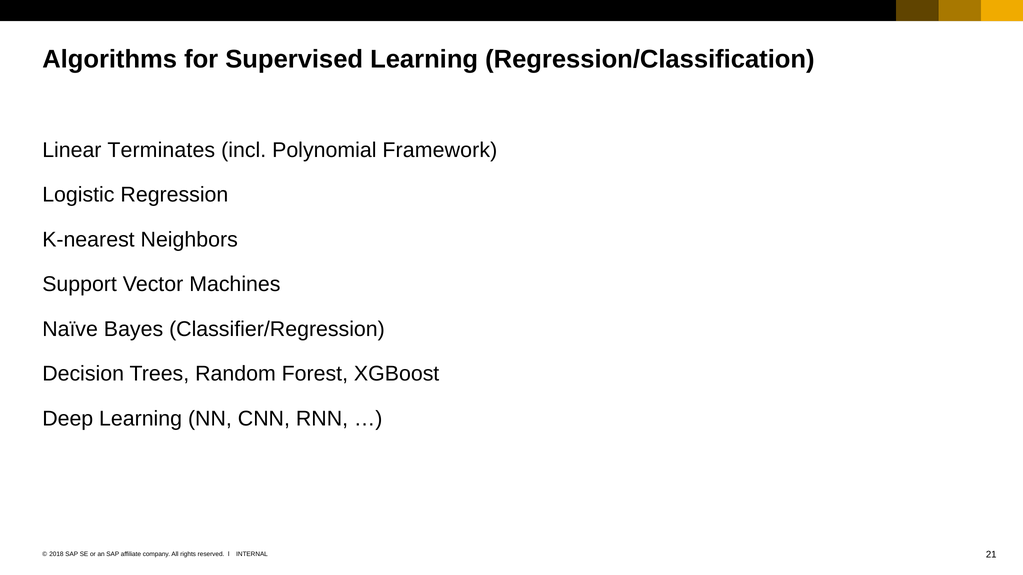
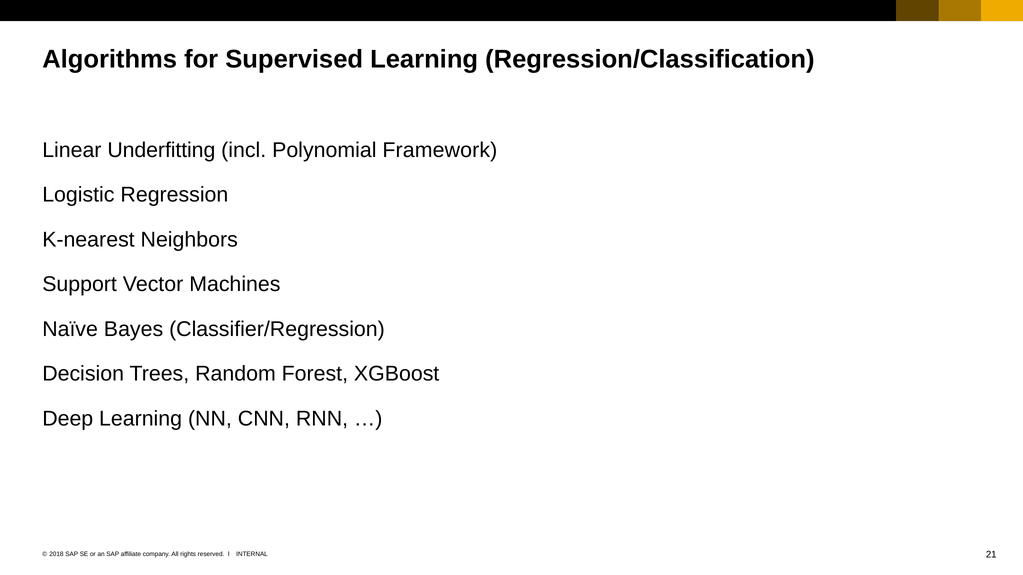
Terminates: Terminates -> Underfitting
